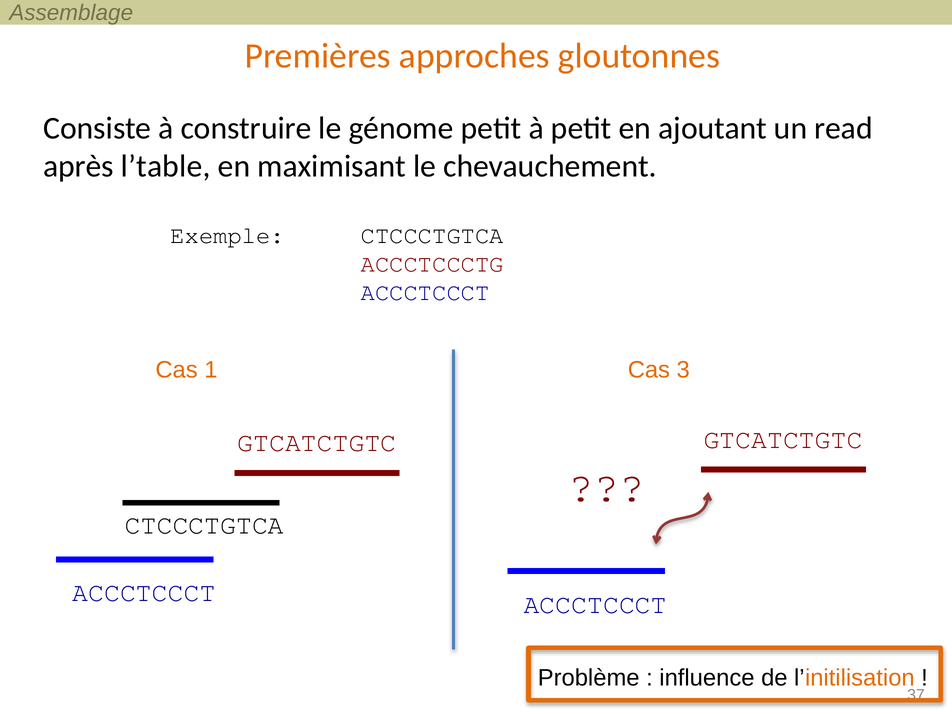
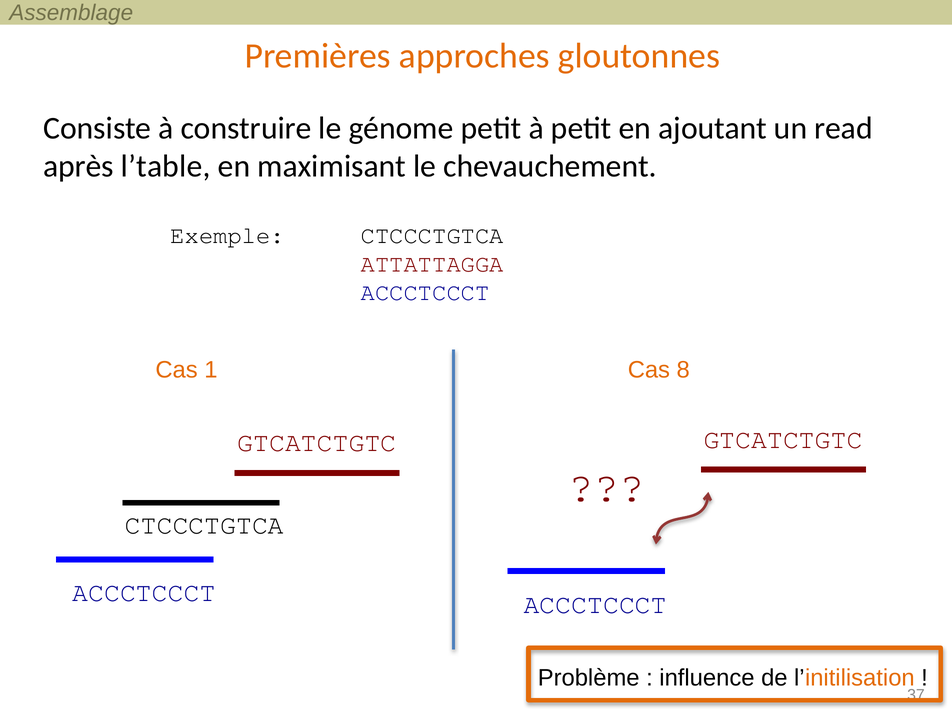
ACCCTCCCTG: ACCCTCCCTG -> ATTATTAGGA
3: 3 -> 8
